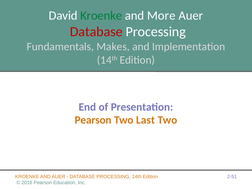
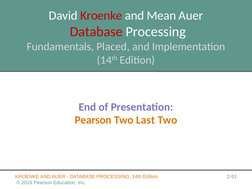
Kroenke at (101, 16) colour: green -> red
More: More -> Mean
Makes: Makes -> Placed
